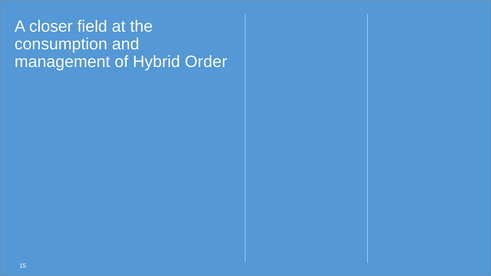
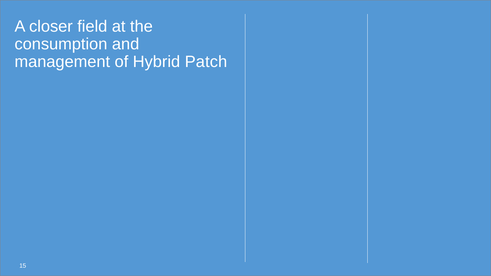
Order: Order -> Patch
